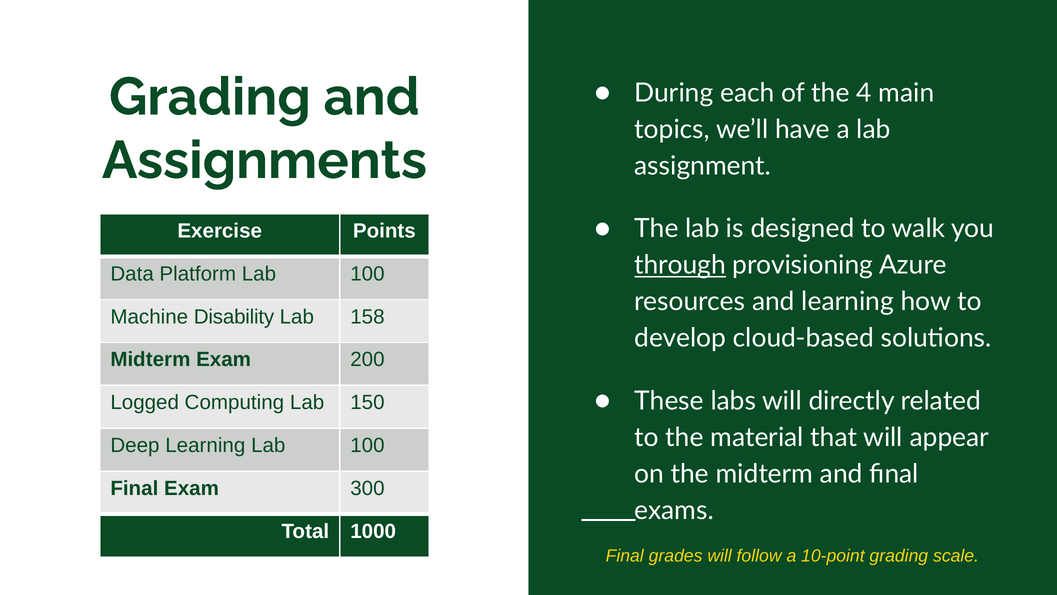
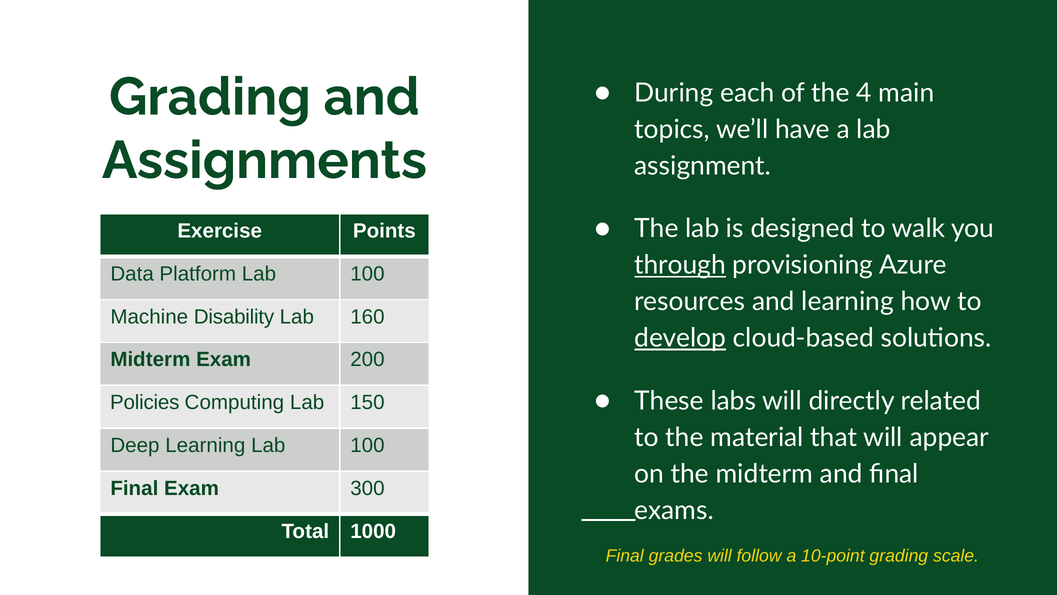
158: 158 -> 160
develop underline: none -> present
Logged: Logged -> Policies
